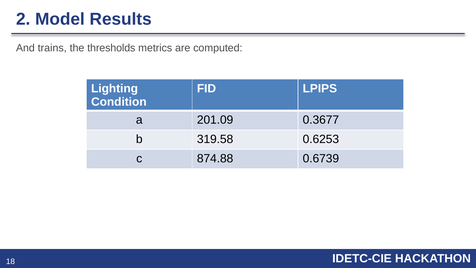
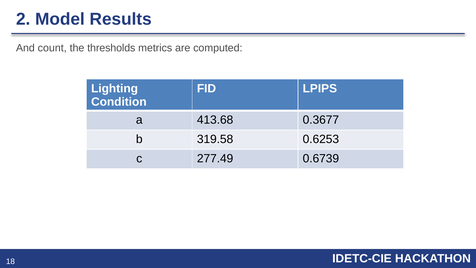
trains: trains -> count
201.09: 201.09 -> 413.68
874.88: 874.88 -> 277.49
